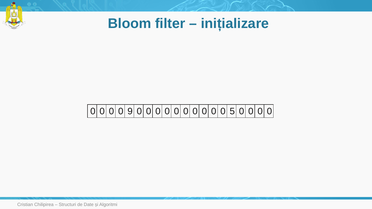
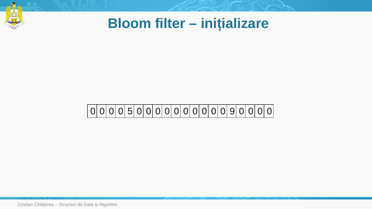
9: 9 -> 5
5: 5 -> 9
